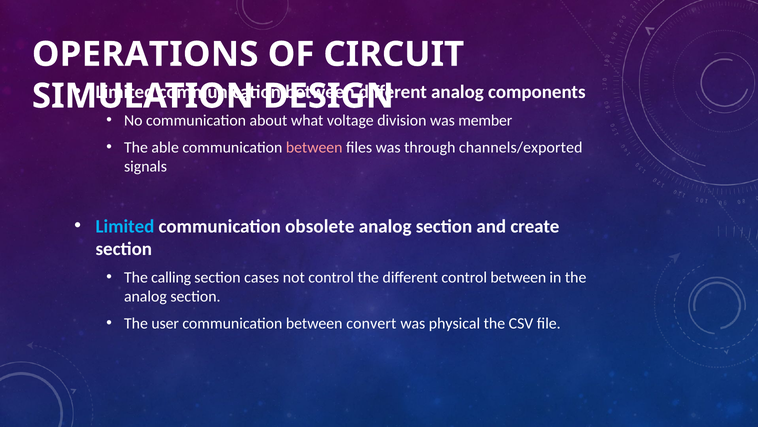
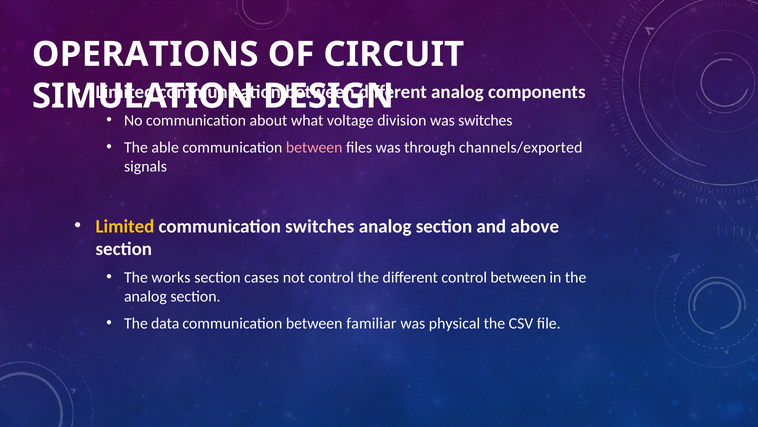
was member: member -> switches
Limited at (125, 226) colour: light blue -> yellow
communication obsolete: obsolete -> switches
create: create -> above
calling: calling -> works
user: user -> data
convert: convert -> familiar
